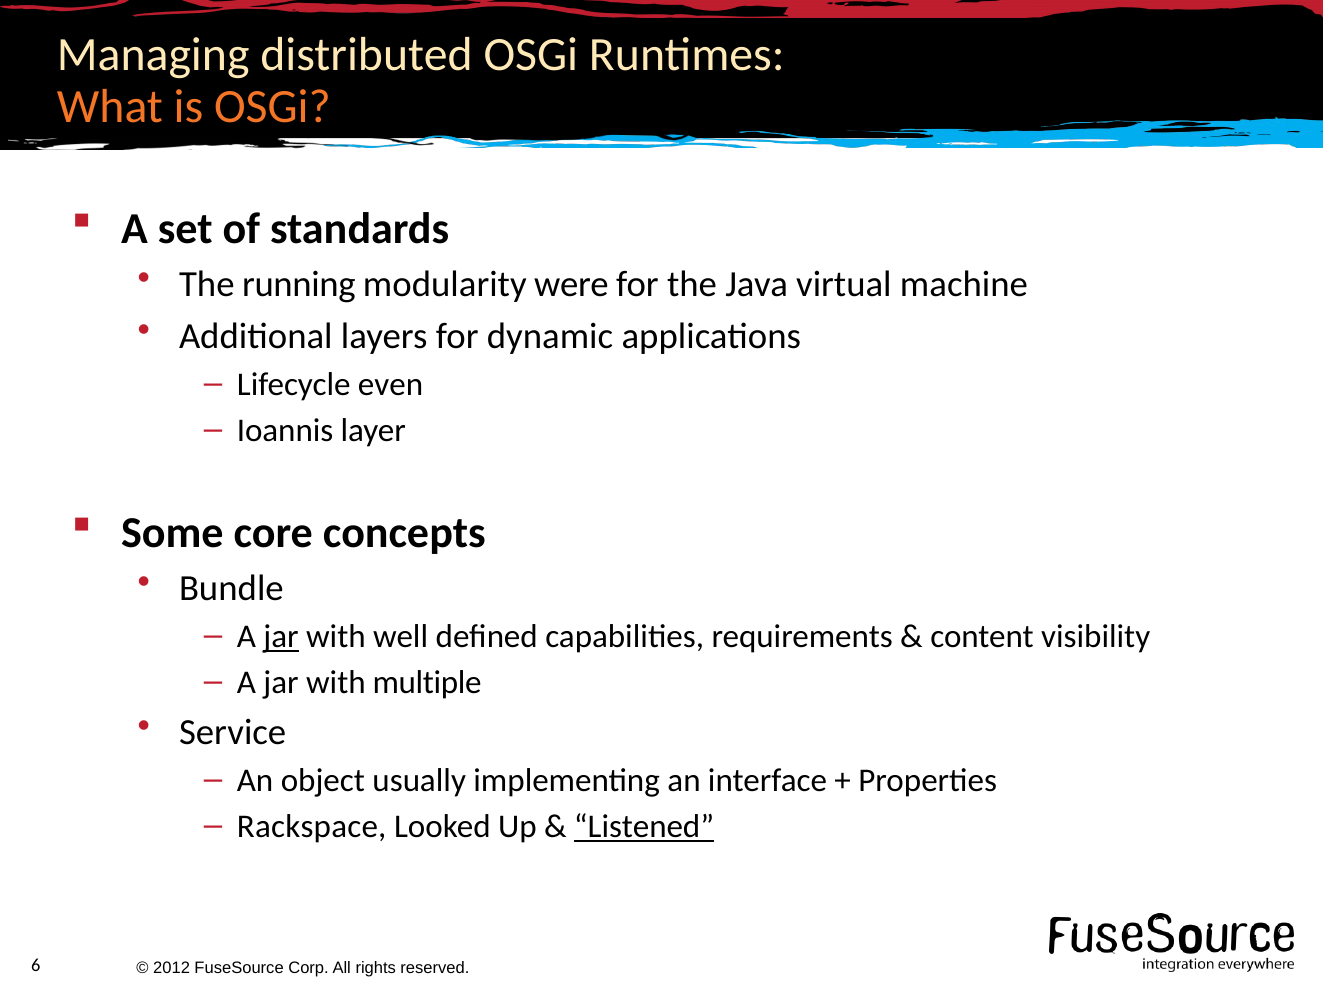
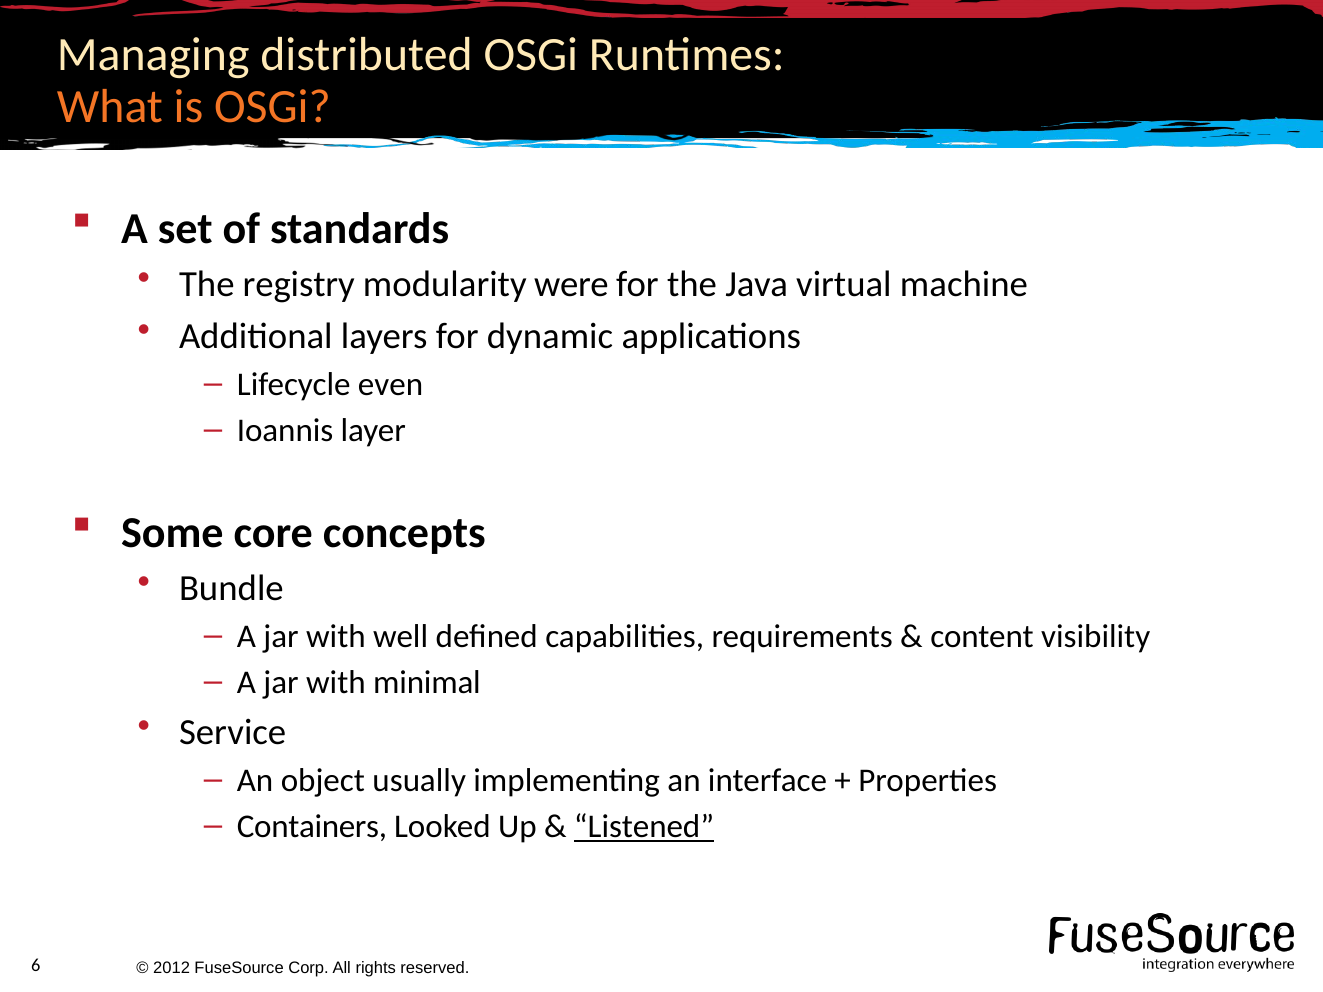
running: running -> registry
jar at (281, 637) underline: present -> none
multiple: multiple -> minimal
Rackspace: Rackspace -> Containers
